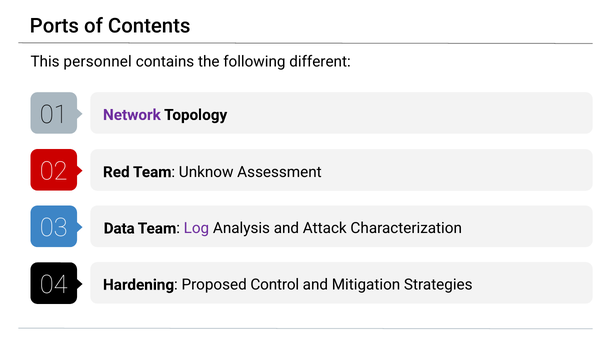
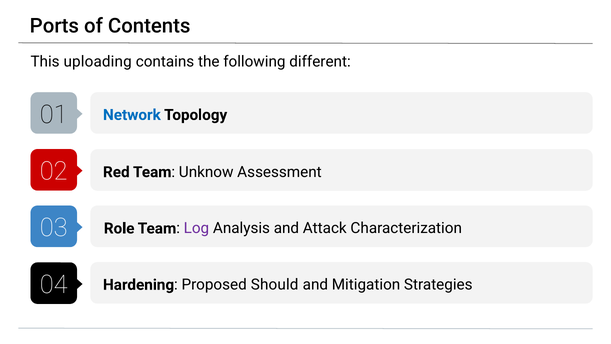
personnel: personnel -> uploading
Network colour: purple -> blue
Data: Data -> Role
Control: Control -> Should
